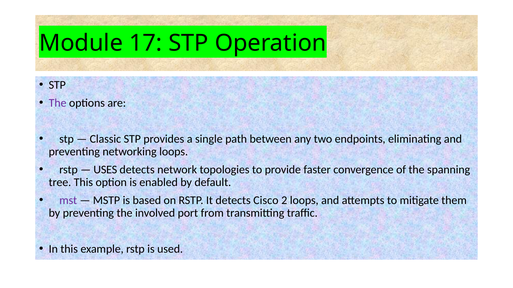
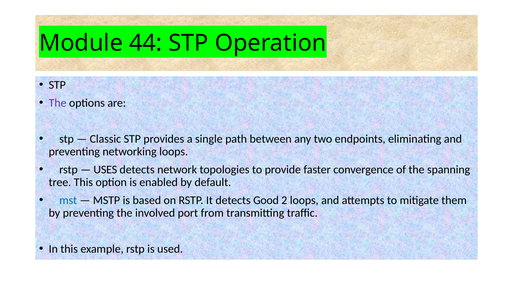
17: 17 -> 44
mst colour: purple -> blue
Cisco: Cisco -> Good
